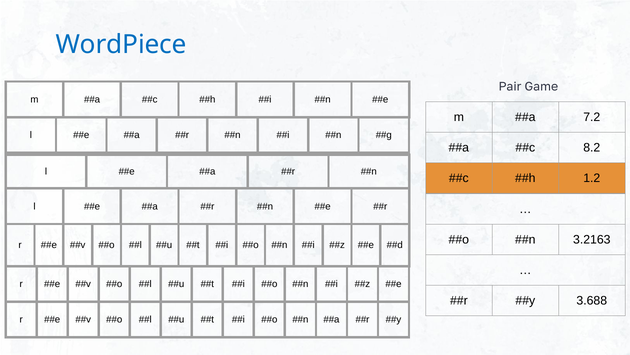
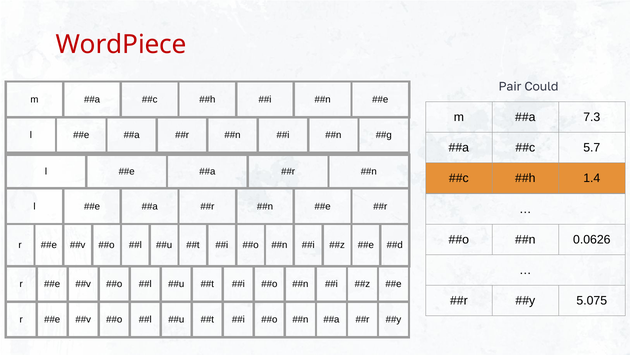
WordPiece colour: blue -> red
Game: Game -> Could
7.2: 7.2 -> 7.3
8.2: 8.2 -> 5.7
1.2: 1.2 -> 1.4
3.2163: 3.2163 -> 0.0626
3.688: 3.688 -> 5.075
